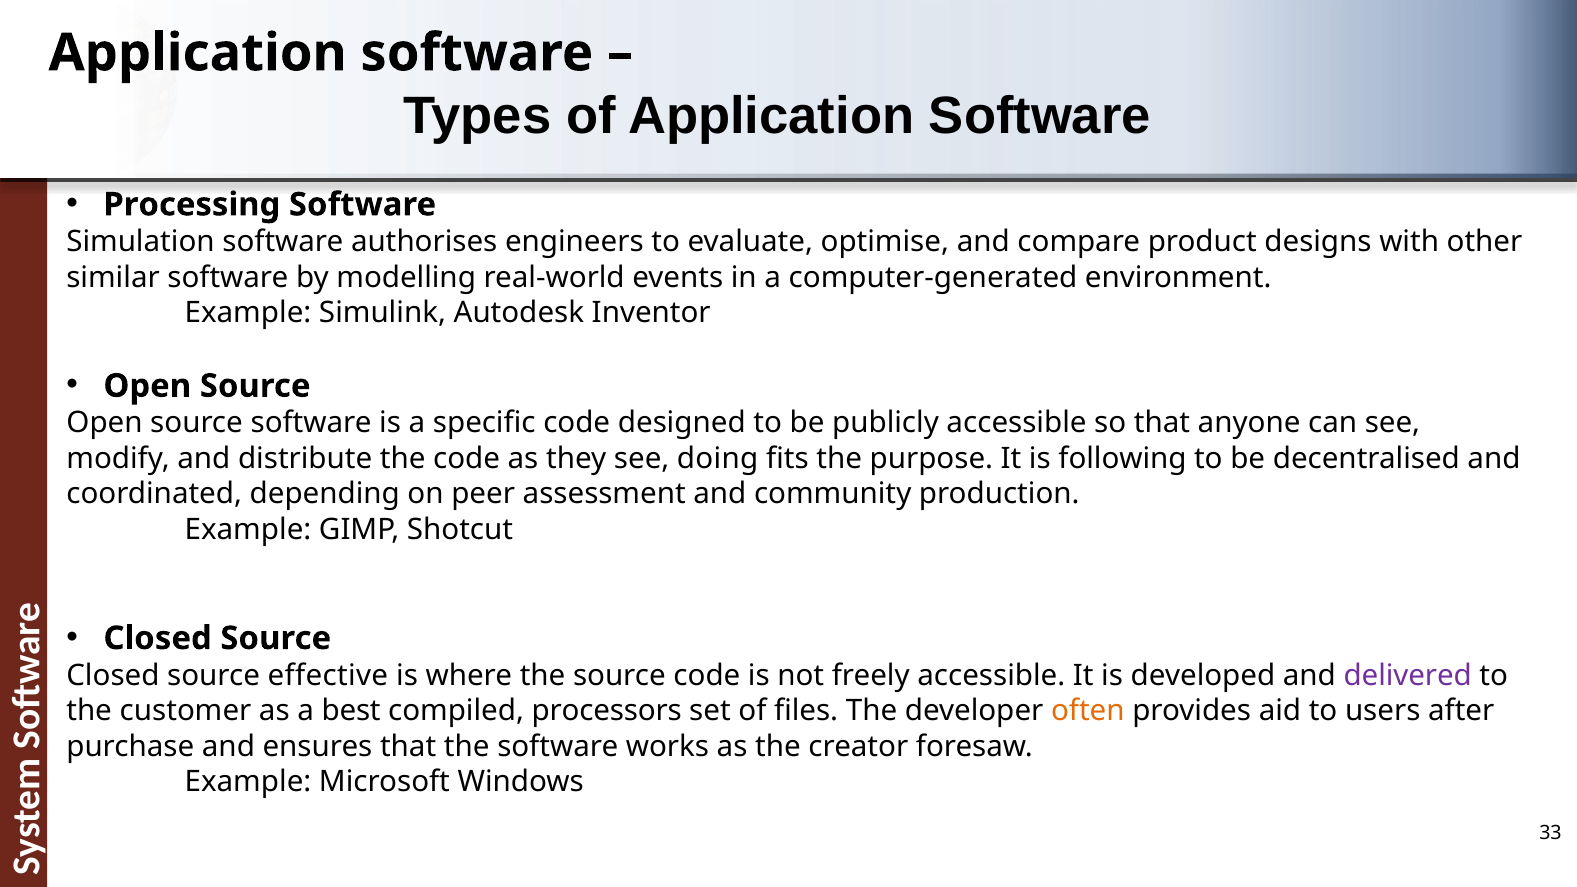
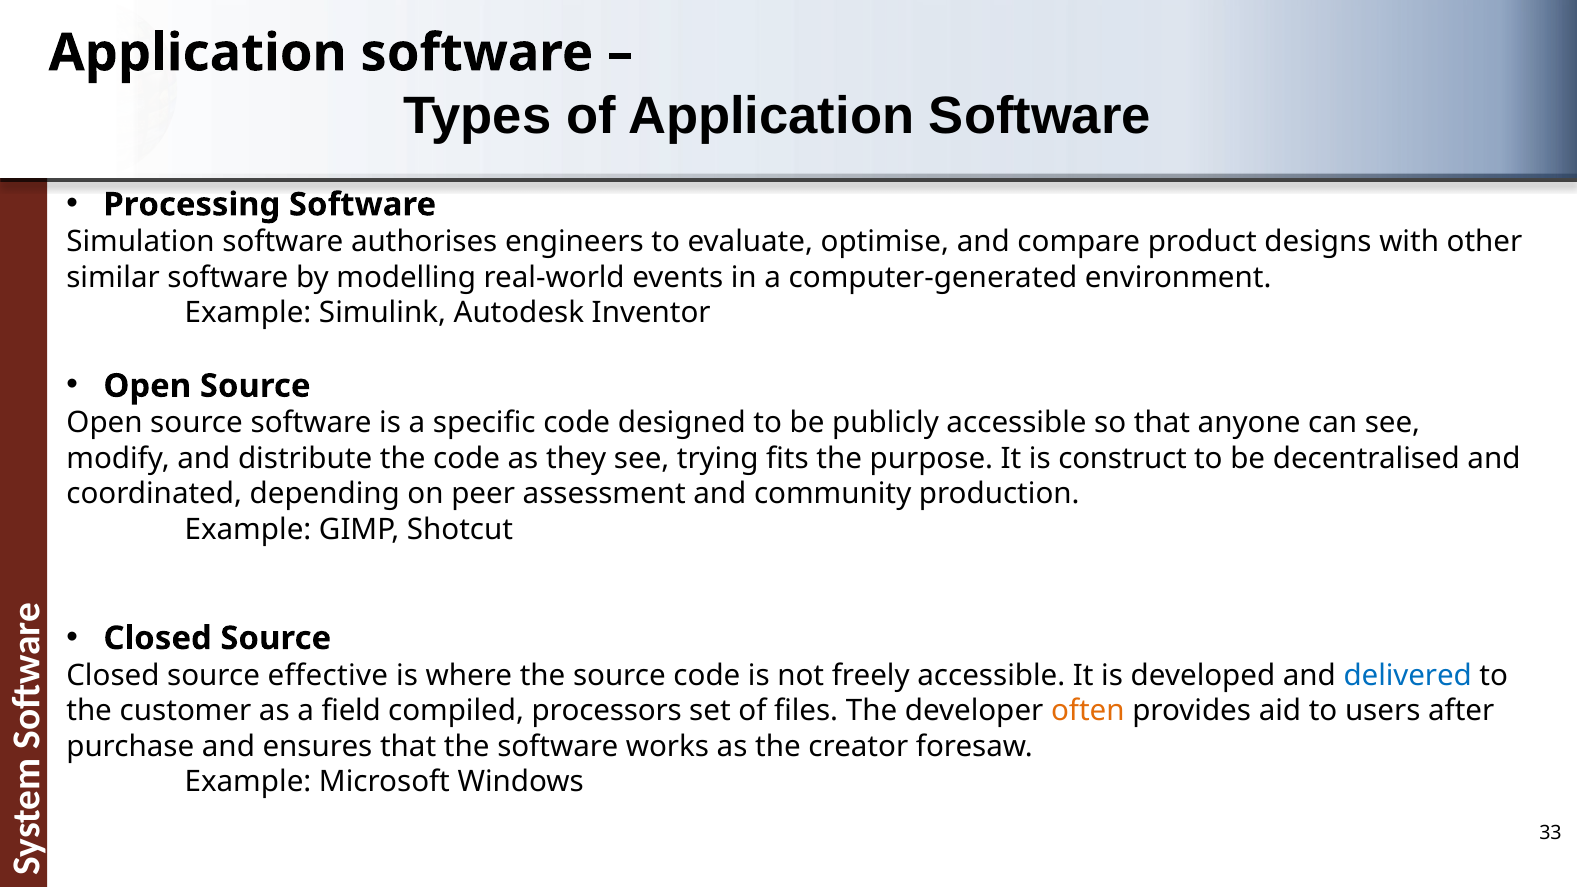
doing: doing -> trying
following: following -> construct
delivered colour: purple -> blue
best: best -> field
